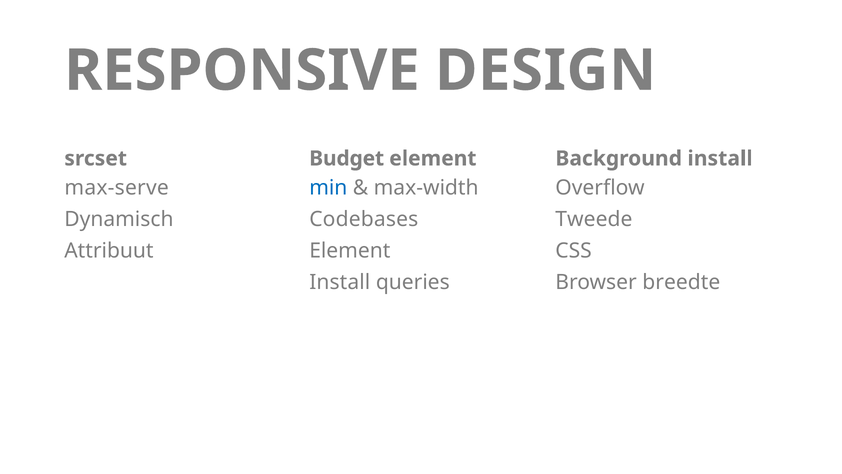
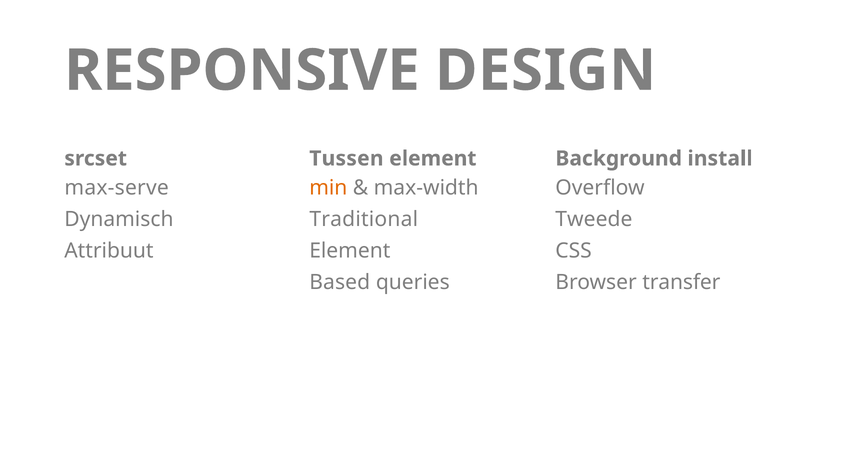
Budget: Budget -> Tussen
min colour: blue -> orange
Codebases: Codebases -> Traditional
Install at (340, 282): Install -> Based
breedte: breedte -> transfer
